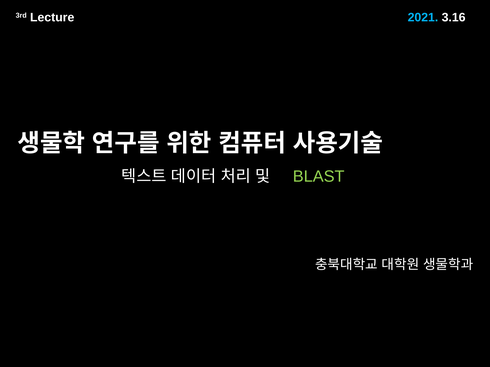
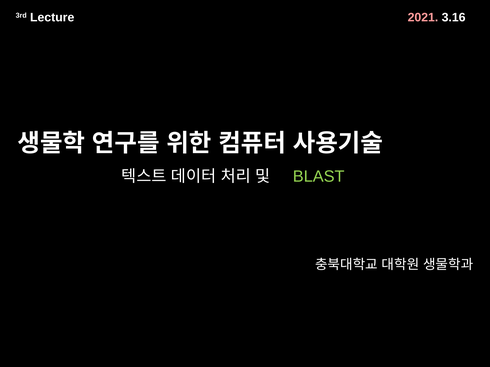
2021 colour: light blue -> pink
